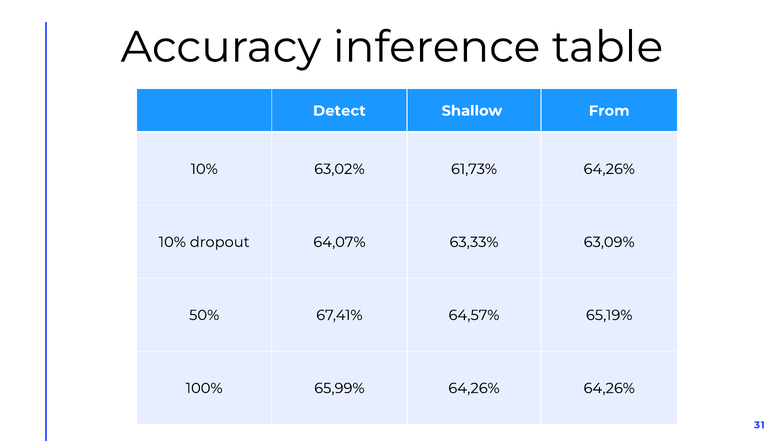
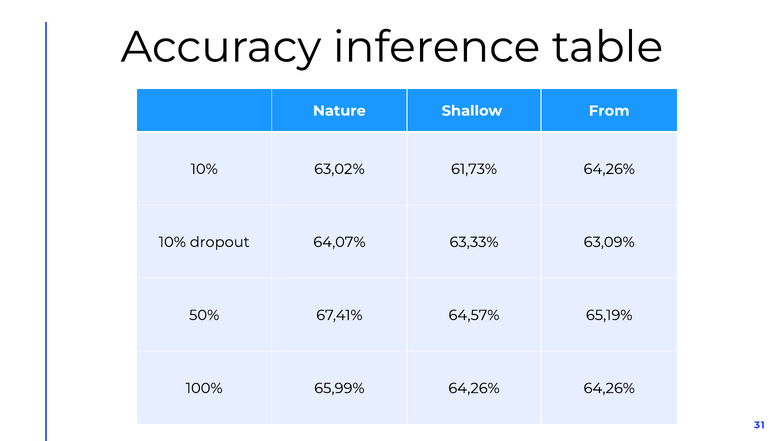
Detect: Detect -> Nature
